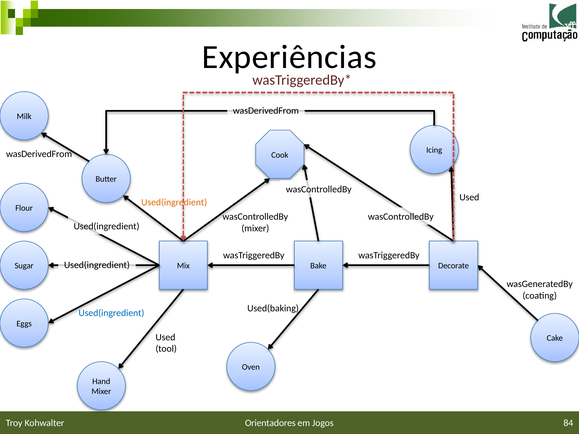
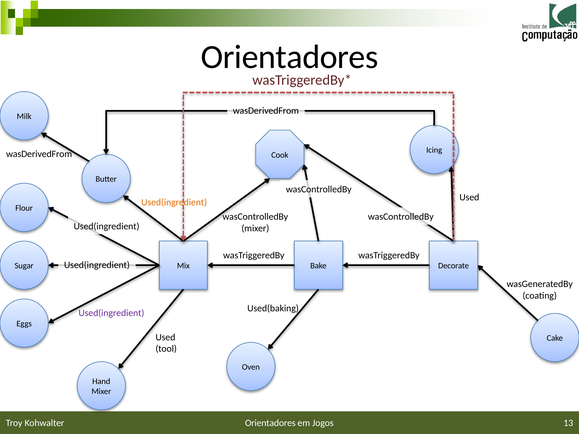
Experiências at (289, 57): Experiências -> Orientadores
Used(ingredient at (111, 313) colour: blue -> purple
84: 84 -> 13
